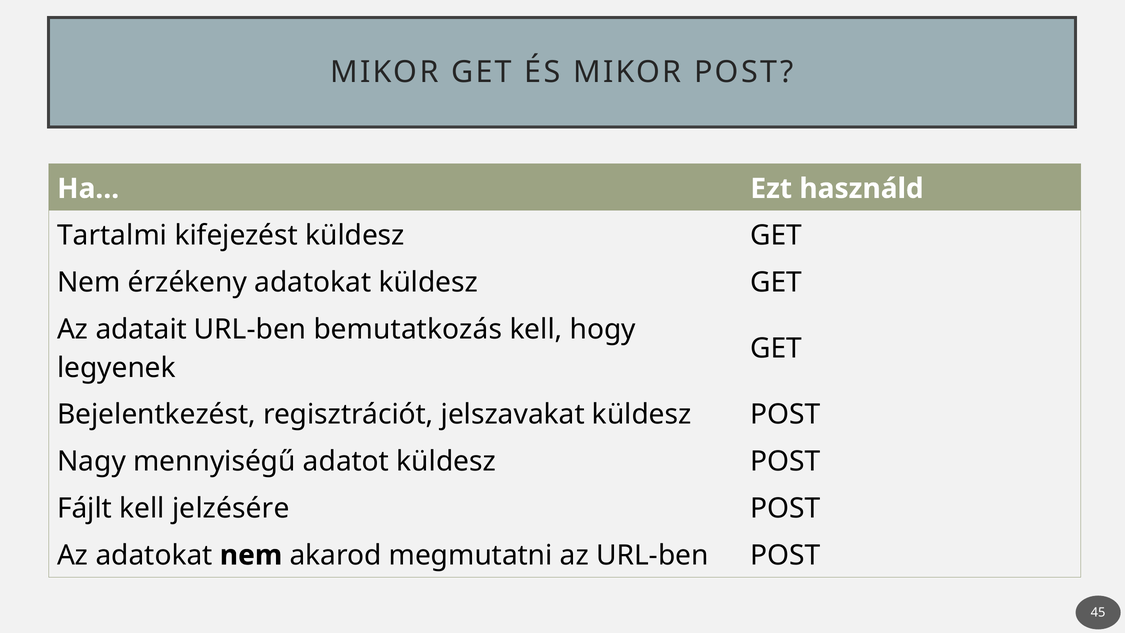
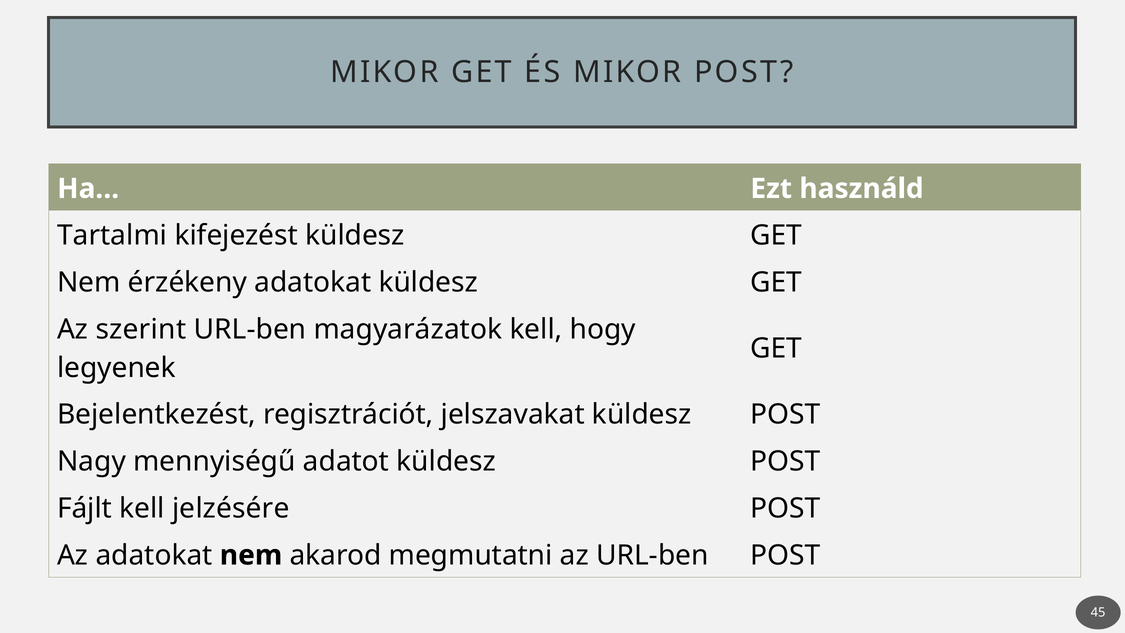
adatait: adatait -> szerint
bemutatkozás: bemutatkozás -> magyarázatok
